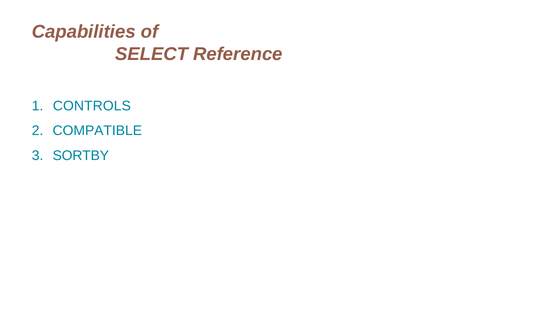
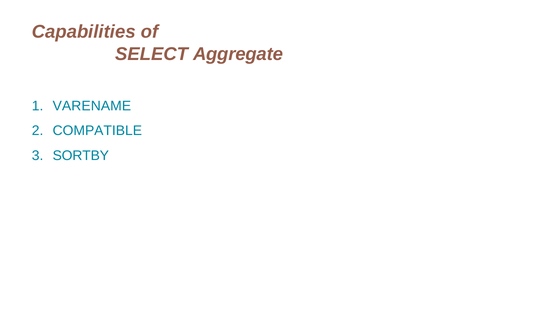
Reference: Reference -> Aggregate
CONTROLS: CONTROLS -> VARENAME
